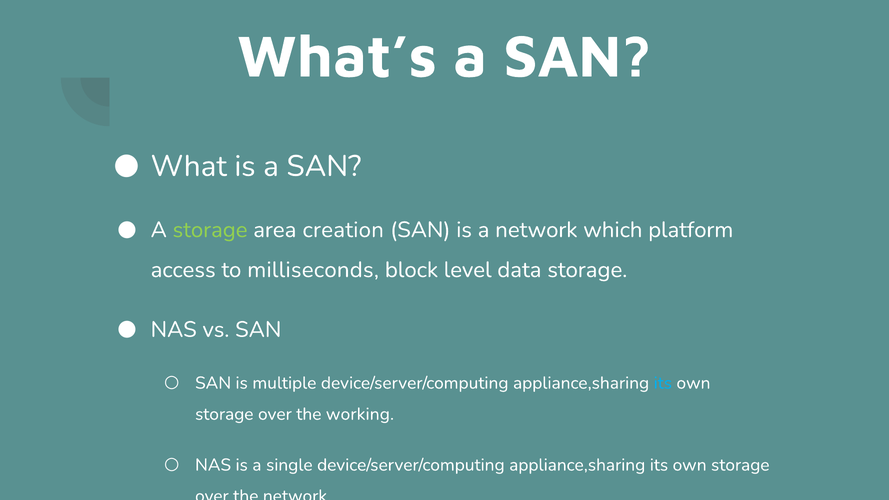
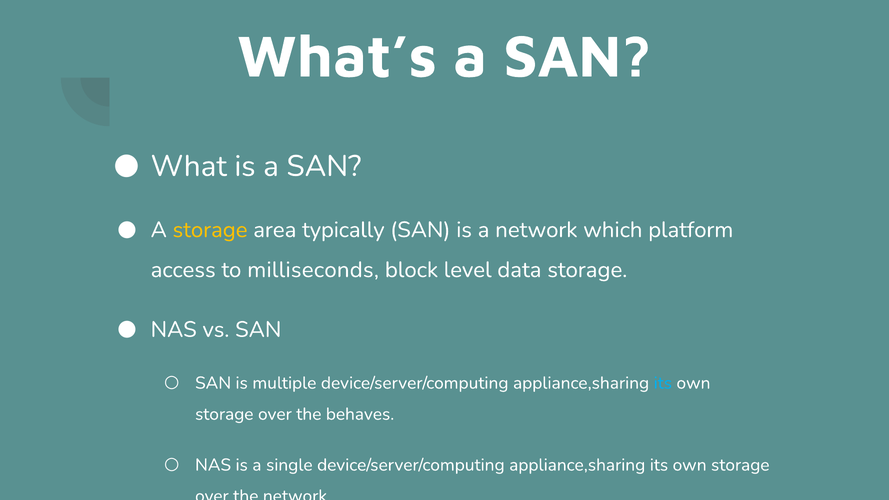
storage at (210, 230) colour: light green -> yellow
creation: creation -> typically
working: working -> behaves
